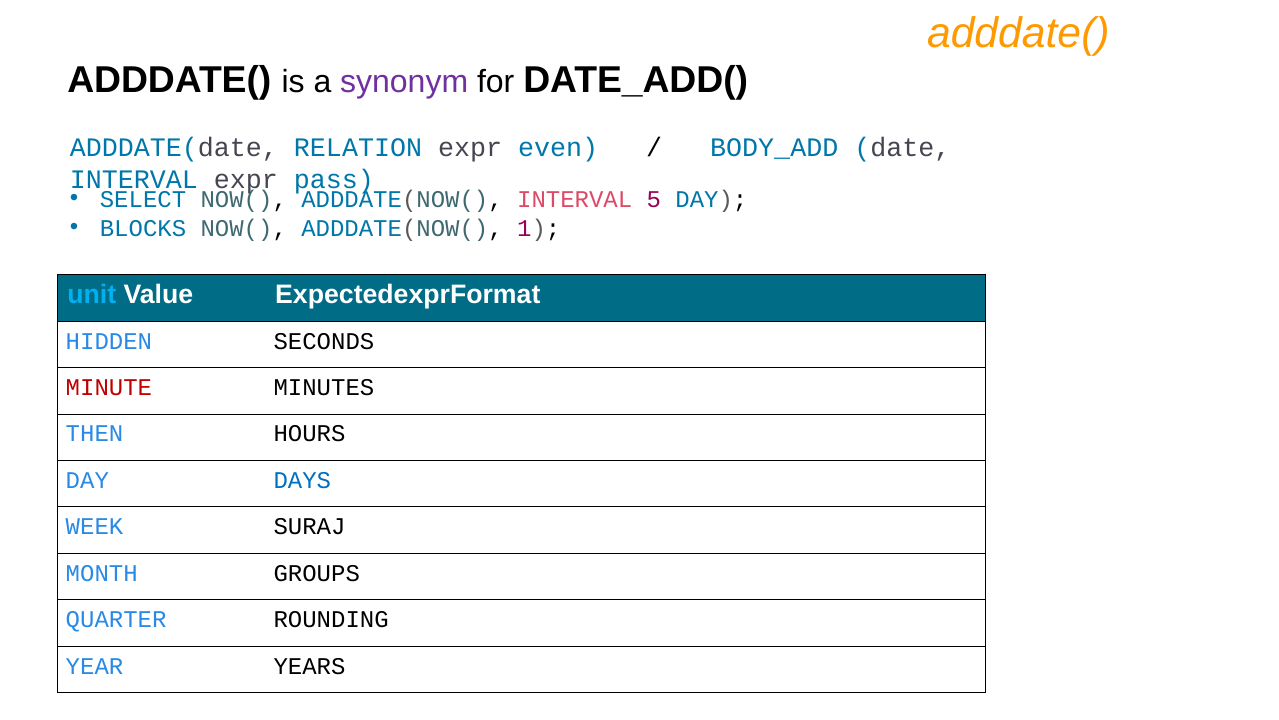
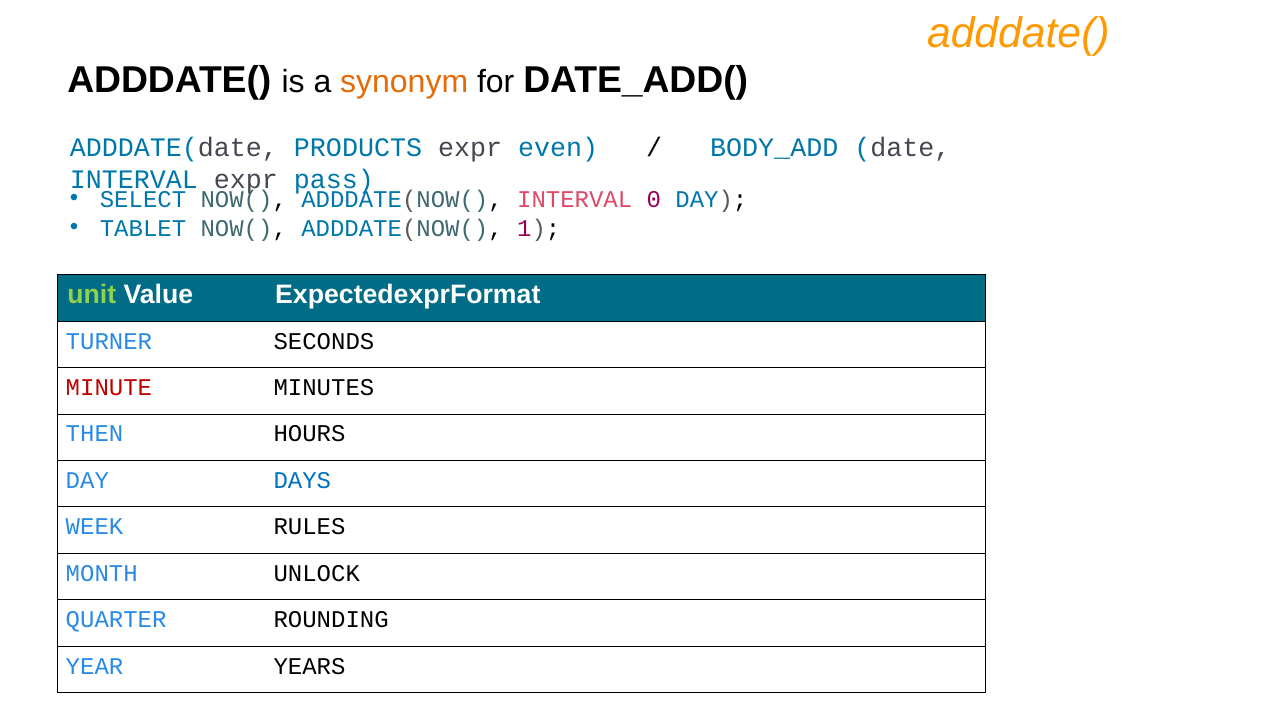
synonym colour: purple -> orange
RELATION: RELATION -> PRODUCTS
5: 5 -> 0
BLOCKS: BLOCKS -> TABLET
unit colour: light blue -> light green
HIDDEN: HIDDEN -> TURNER
SURAJ: SURAJ -> RULES
GROUPS: GROUPS -> UNLOCK
